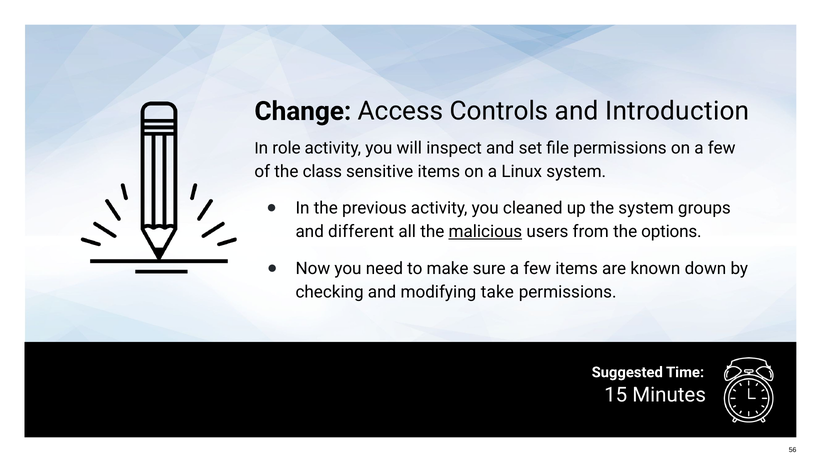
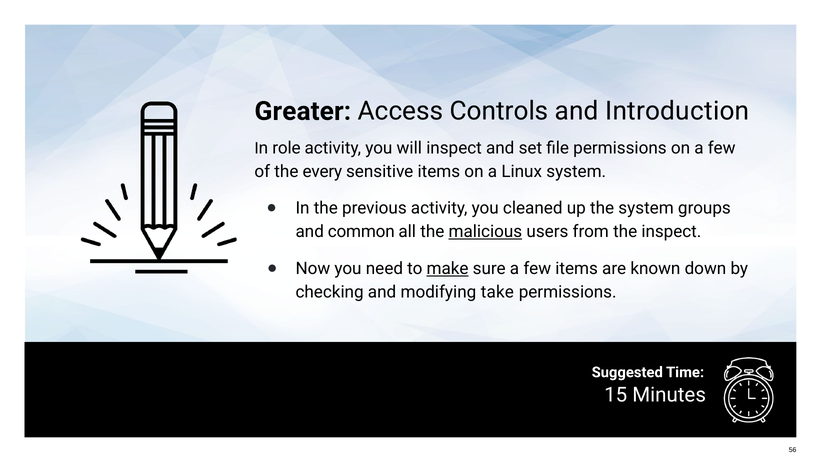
Change: Change -> Greater
class: class -> every
different: different -> common
the options: options -> inspect
make underline: none -> present
